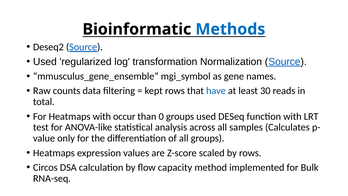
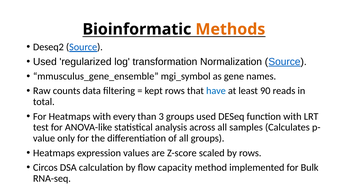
Methods colour: blue -> orange
30: 30 -> 90
occur: occur -> every
0: 0 -> 3
